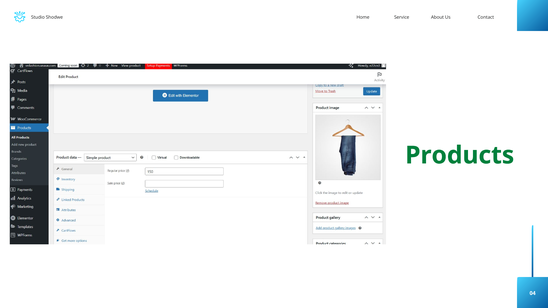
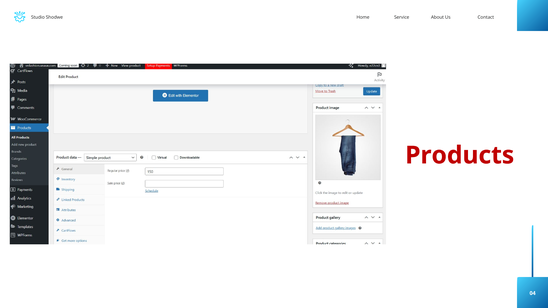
Products colour: green -> red
